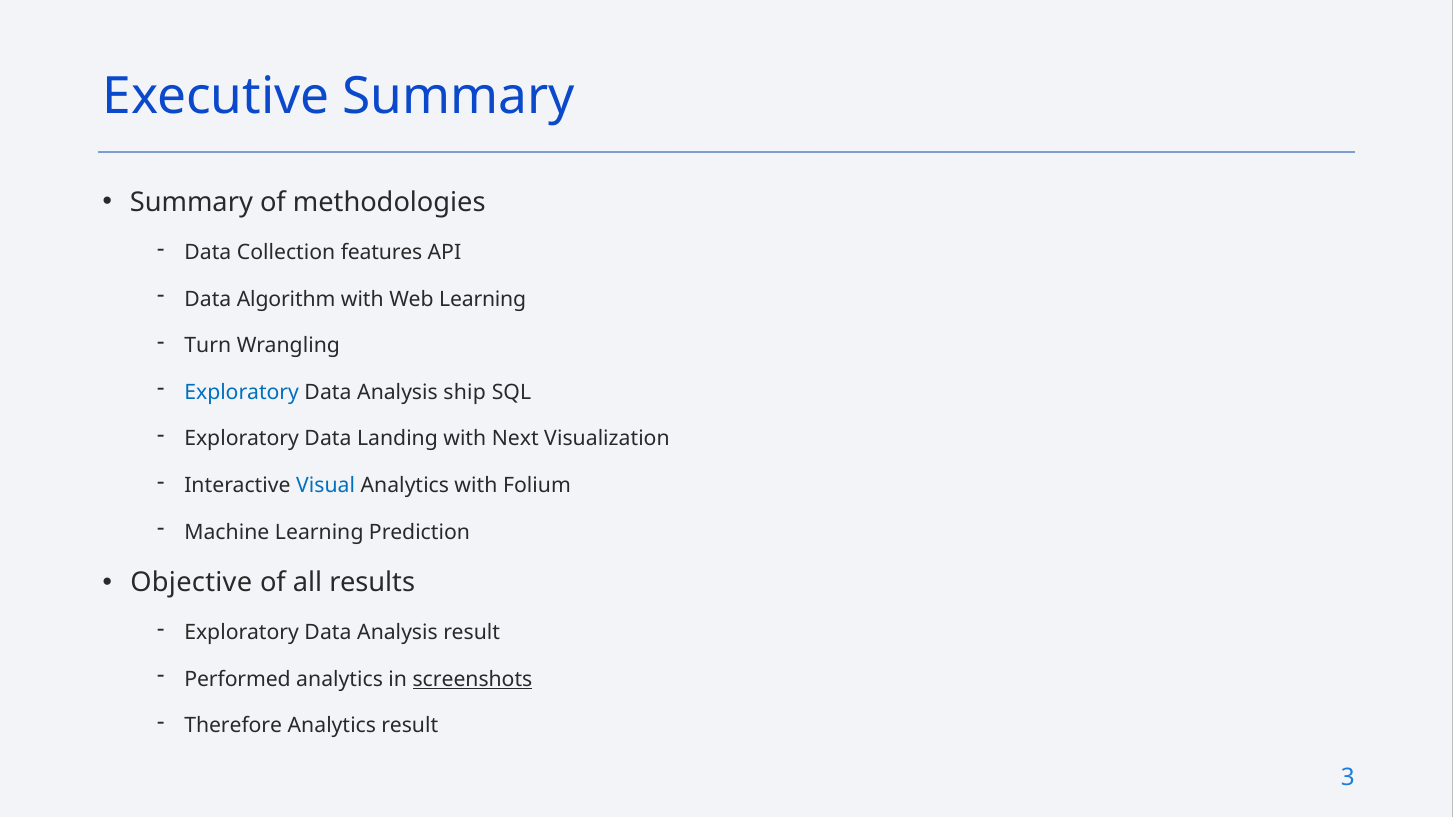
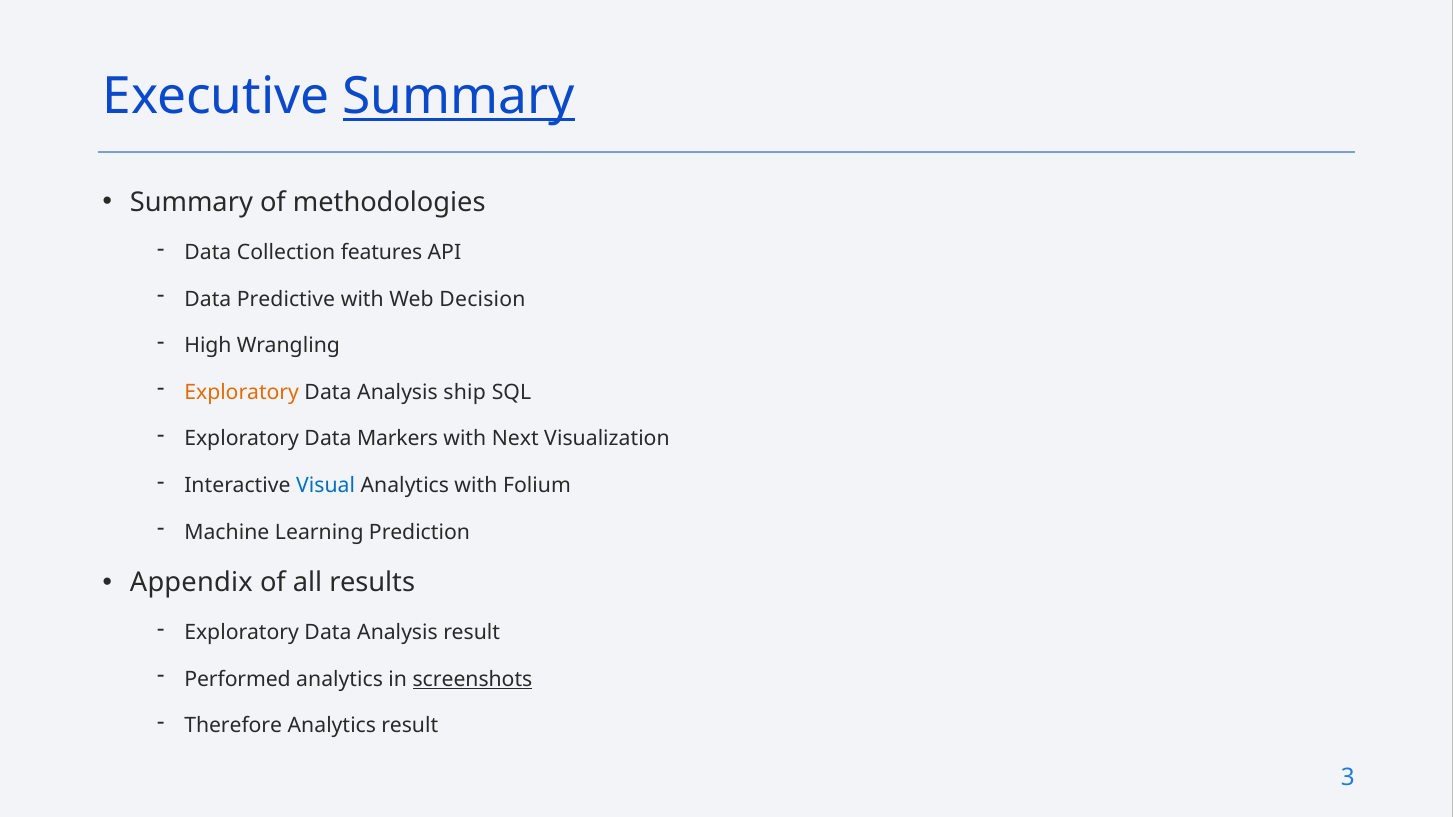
Summary at (459, 97) underline: none -> present
Algorithm: Algorithm -> Predictive
Web Learning: Learning -> Decision
Turn: Turn -> High
Exploratory at (242, 392) colour: blue -> orange
Landing: Landing -> Markers
Objective: Objective -> Appendix
